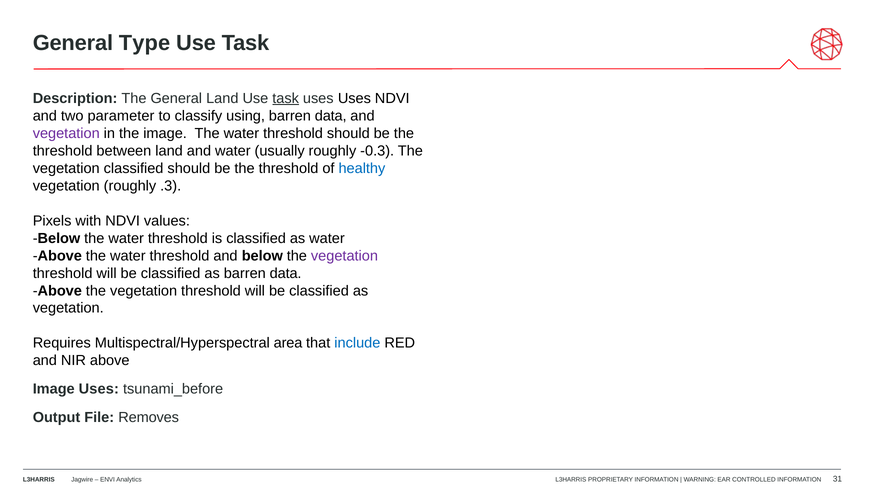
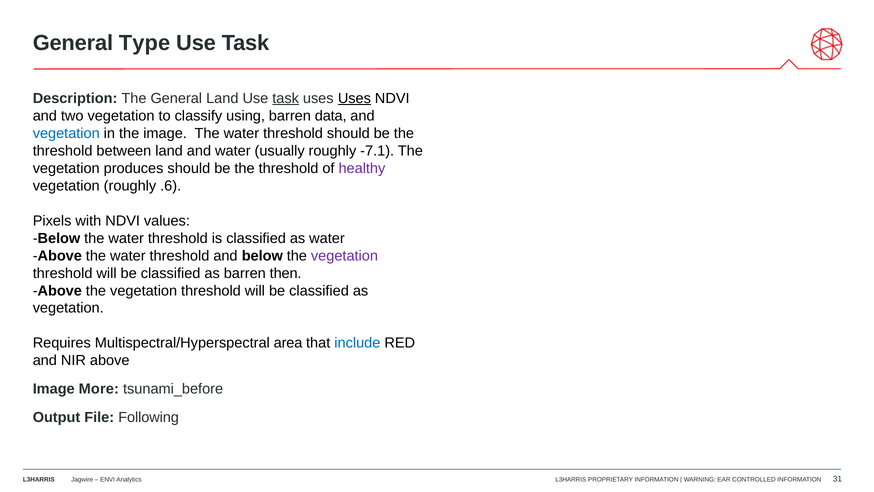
Uses at (354, 98) underline: none -> present
two parameter: parameter -> vegetation
vegetation at (66, 133) colour: purple -> blue
-0.3: -0.3 -> -7.1
vegetation classified: classified -> produces
healthy colour: blue -> purple
.3: .3 -> .6
as barren data: data -> then
Image Uses: Uses -> More
Removes: Removes -> Following
